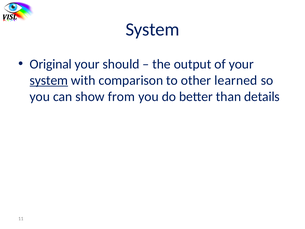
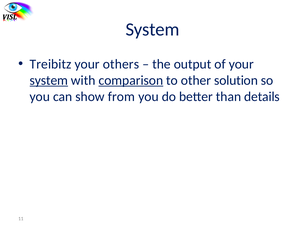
Original: Original -> Treibitz
should: should -> others
comparison underline: none -> present
learned: learned -> solution
